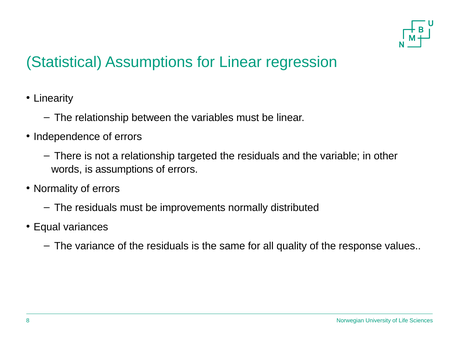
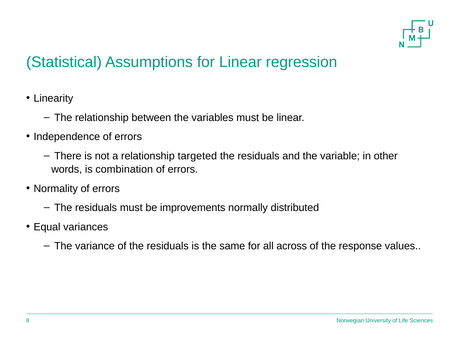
is assumptions: assumptions -> combination
quality: quality -> across
